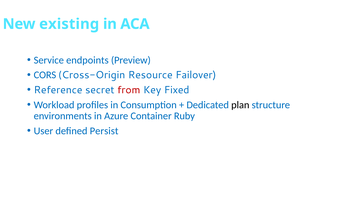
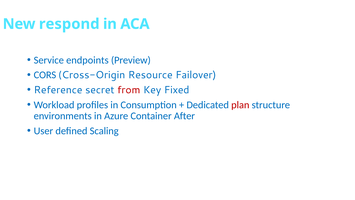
existing: existing -> respond
plan colour: black -> red
Ruby: Ruby -> After
Persist: Persist -> Scaling
